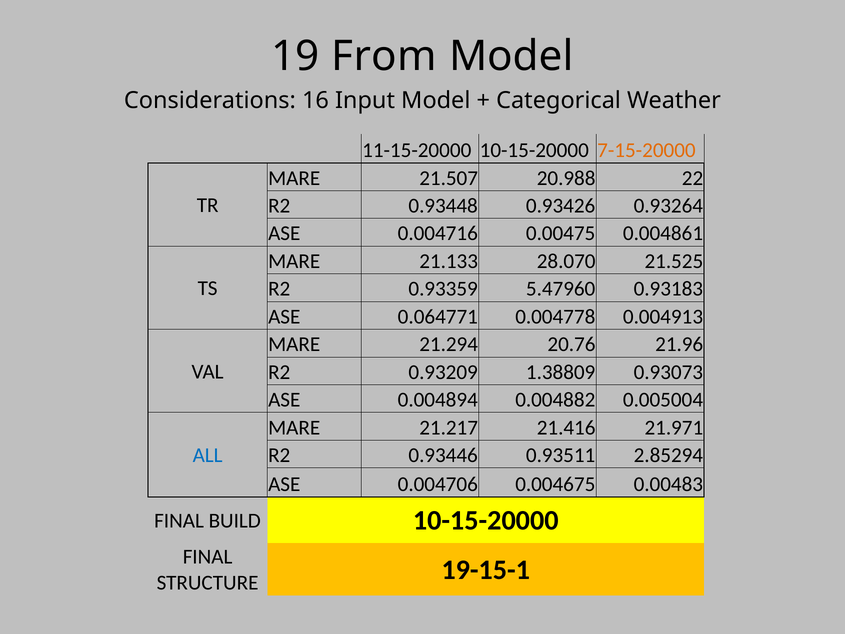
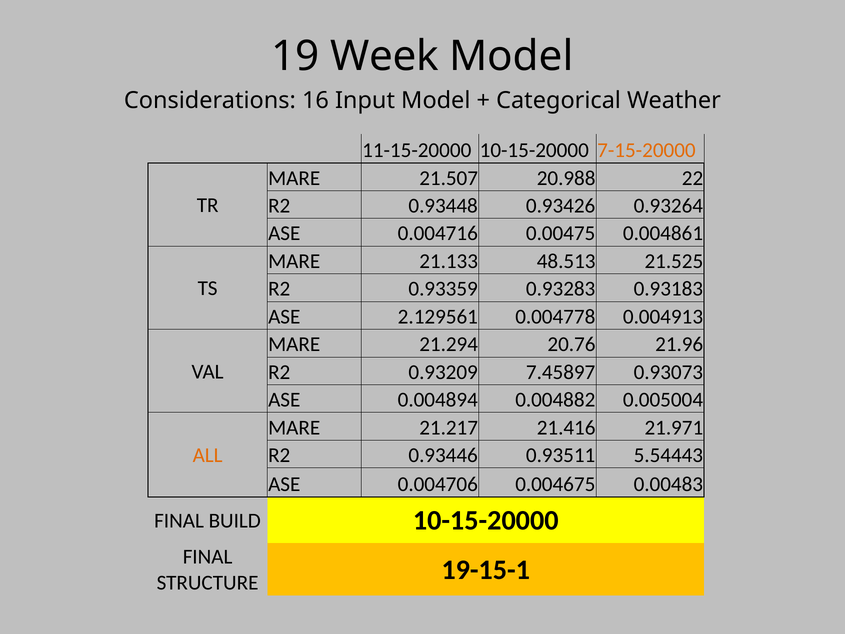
From: From -> Week
28.070: 28.070 -> 48.513
5.47960: 5.47960 -> 0.93283
0.064771: 0.064771 -> 2.129561
1.38809: 1.38809 -> 7.45897
2.85294: 2.85294 -> 5.54443
ALL colour: blue -> orange
